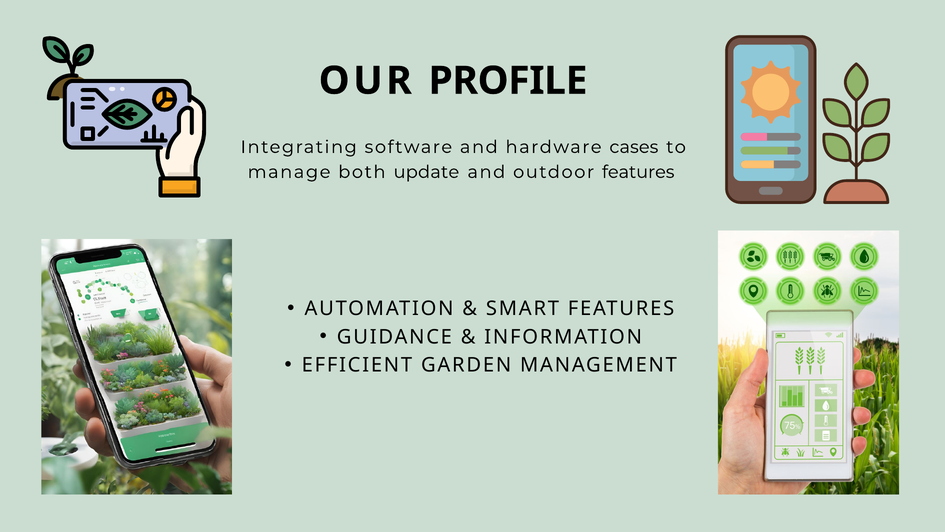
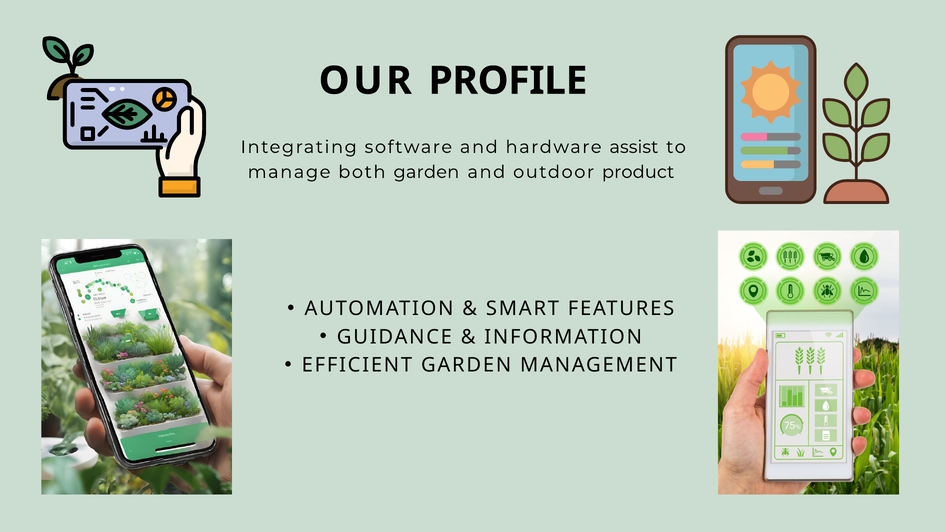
cases: cases -> assist
both update: update -> garden
outdoor features: features -> product
